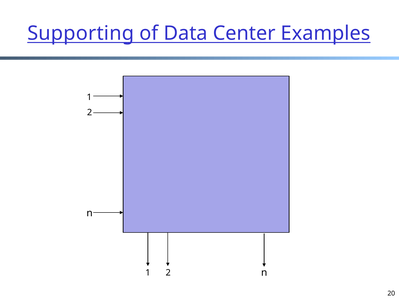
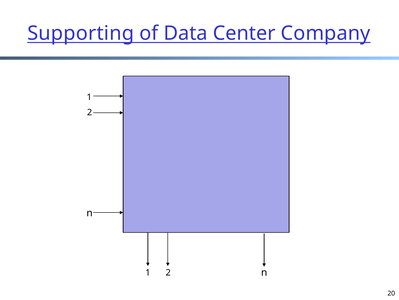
Examples: Examples -> Company
